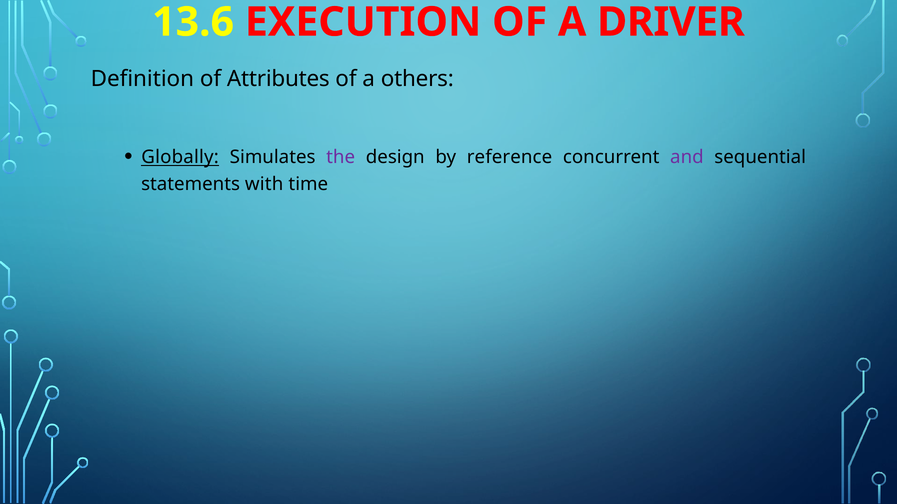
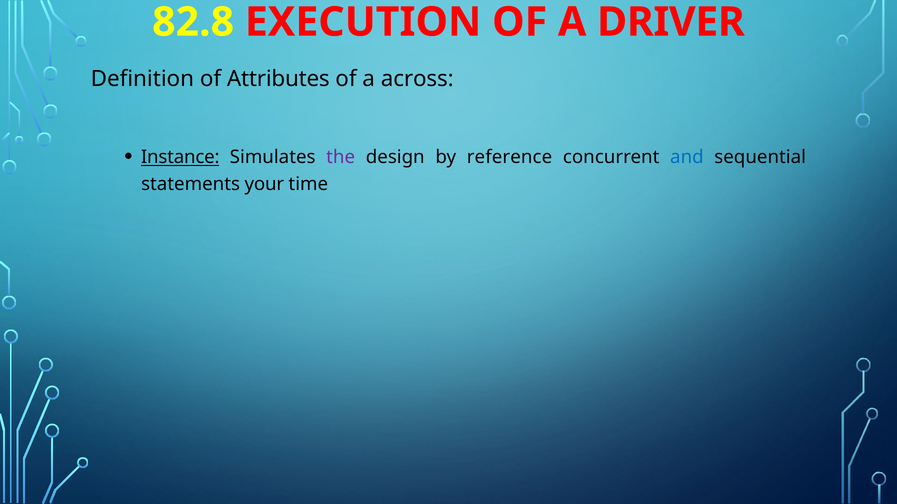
13.6: 13.6 -> 82.8
others: others -> across
Globally: Globally -> Instance
and colour: purple -> blue
with: with -> your
